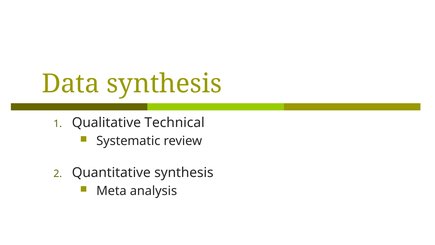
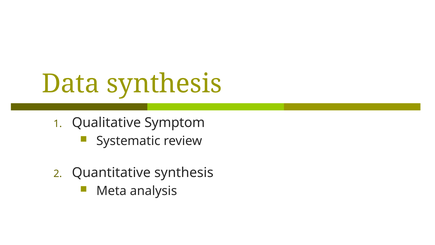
Technical: Technical -> Symptom
